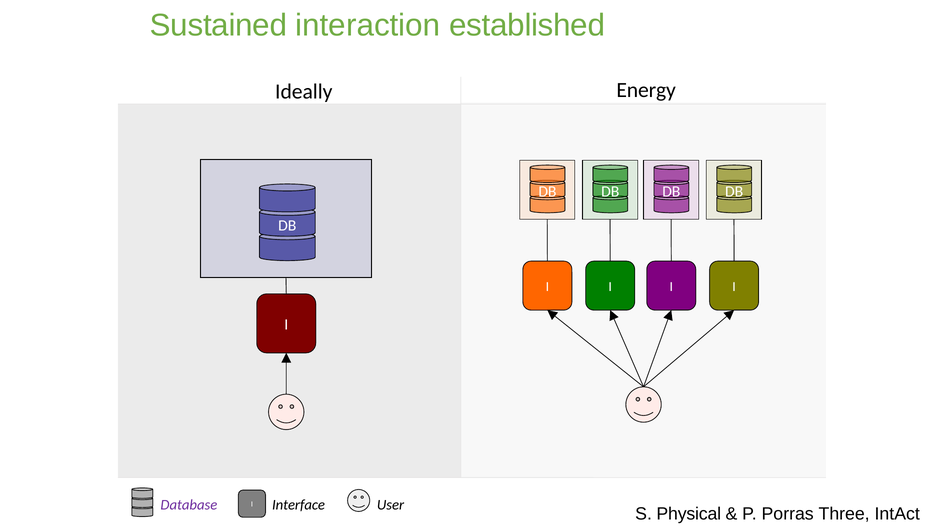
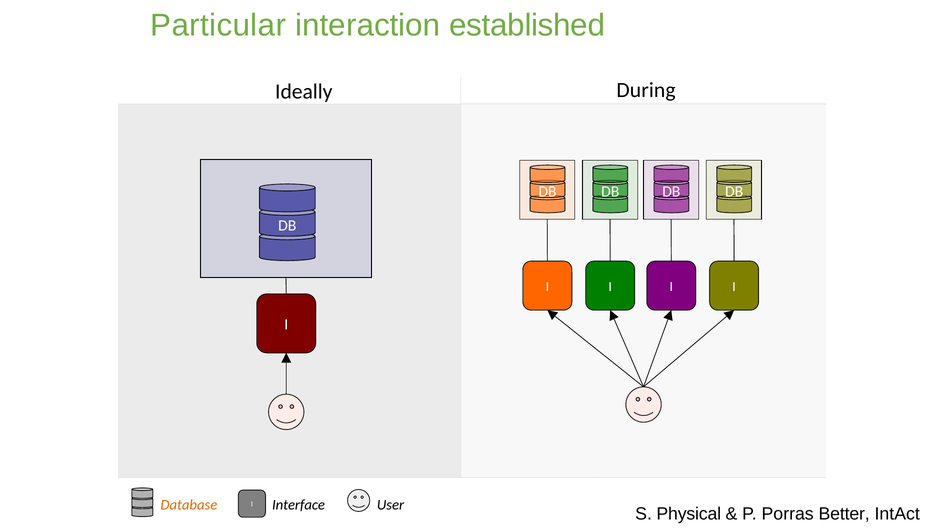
Sustained: Sustained -> Particular
Energy: Energy -> During
Three: Three -> Better
Database colour: purple -> orange
